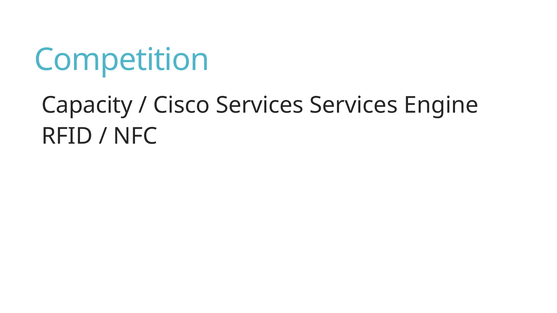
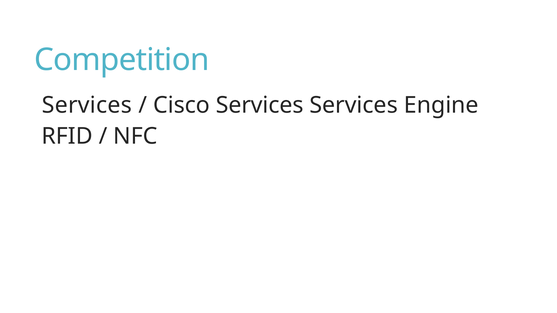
Capacity at (87, 105): Capacity -> Services
